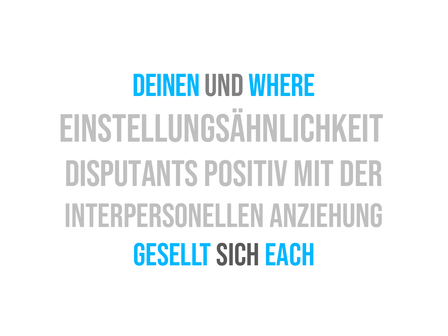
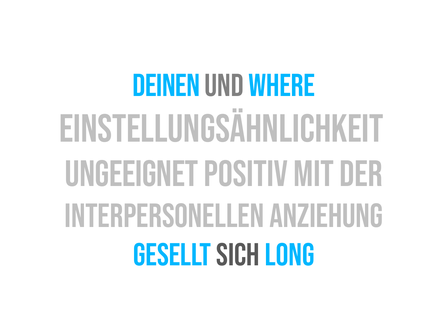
disputants: disputants -> ungeeignet
each: each -> long
